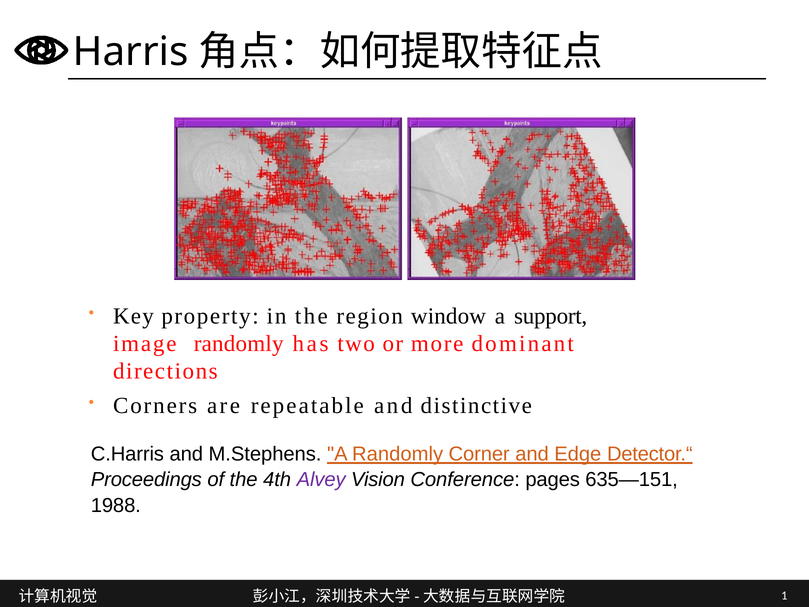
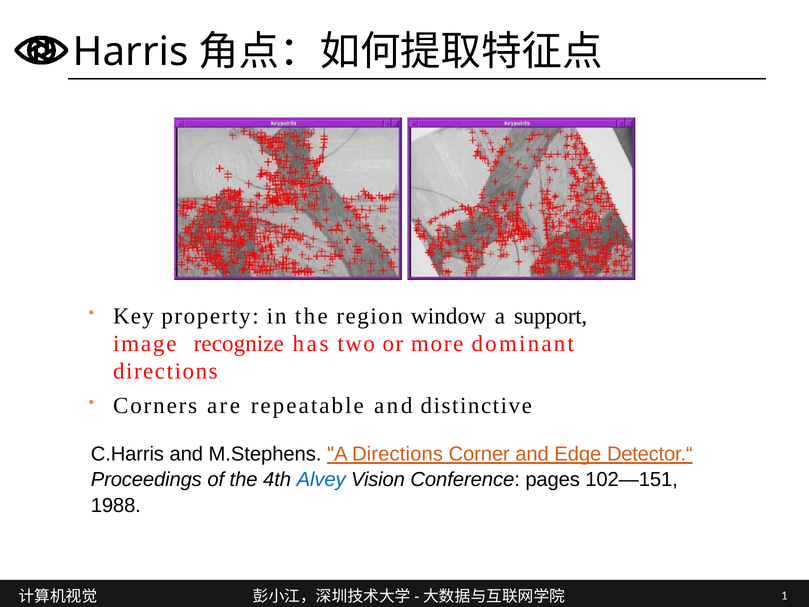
image randomly: randomly -> recognize
A Randomly: Randomly -> Directions
Alvey colour: purple -> blue
635—151: 635—151 -> 102—151
